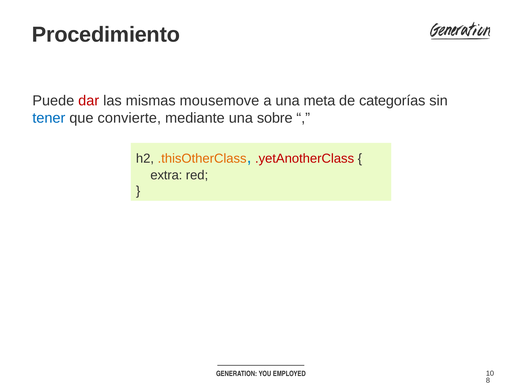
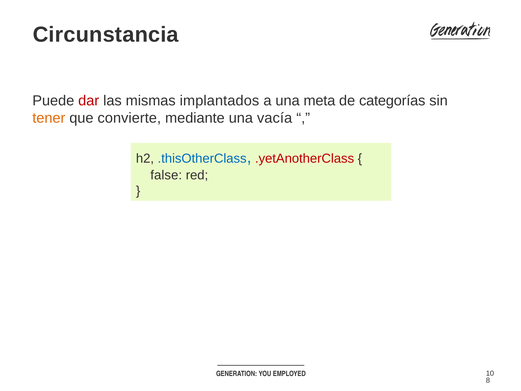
Procedimiento: Procedimiento -> Circunstancia
mousemove: mousemove -> implantados
tener colour: blue -> orange
sobre: sobre -> vacía
.thisOtherClass colour: orange -> blue
extra: extra -> false
